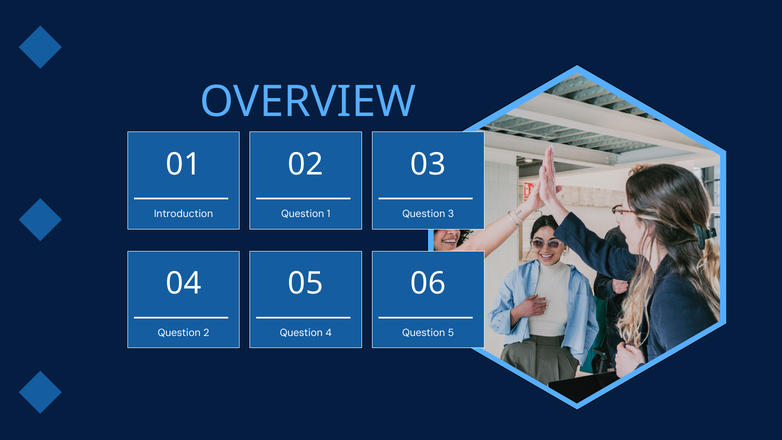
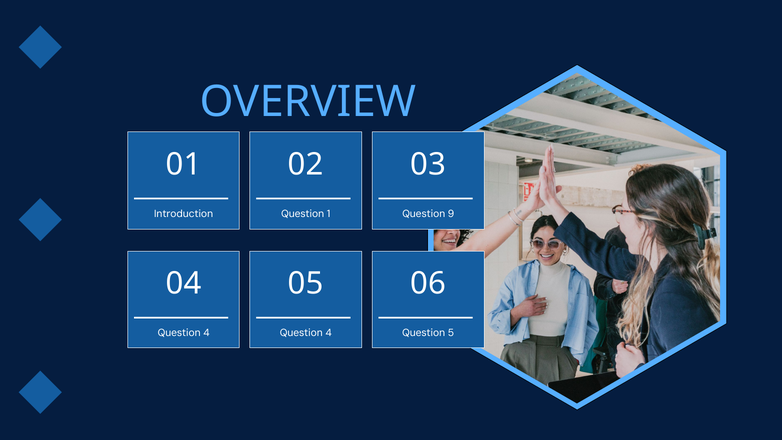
3: 3 -> 9
2 at (206, 333): 2 -> 4
